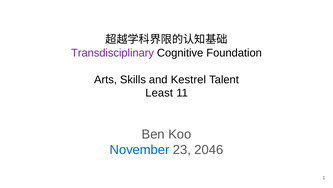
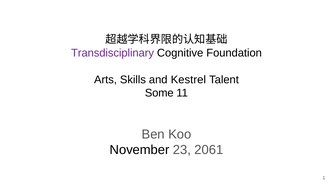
Least: Least -> Some
November colour: blue -> black
2046: 2046 -> 2061
